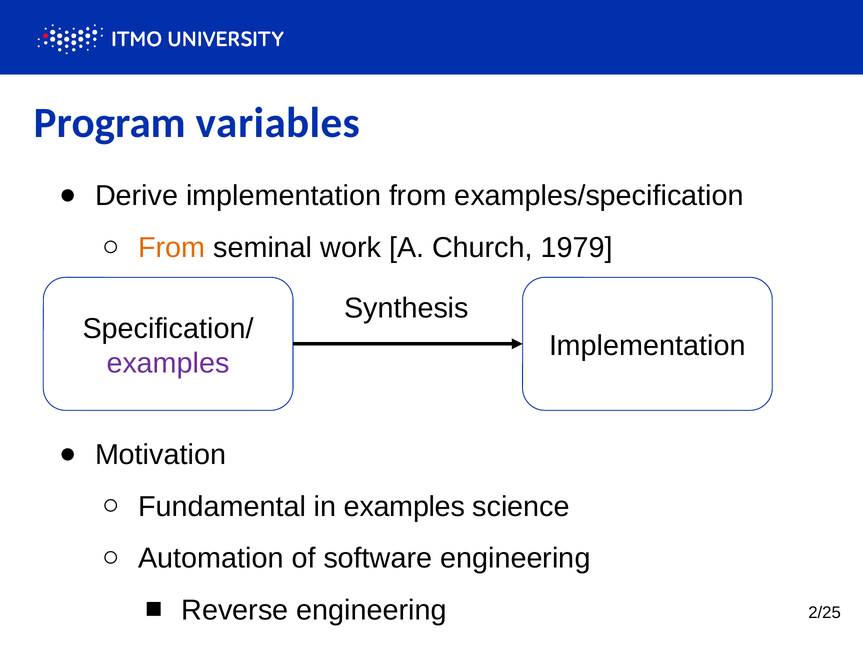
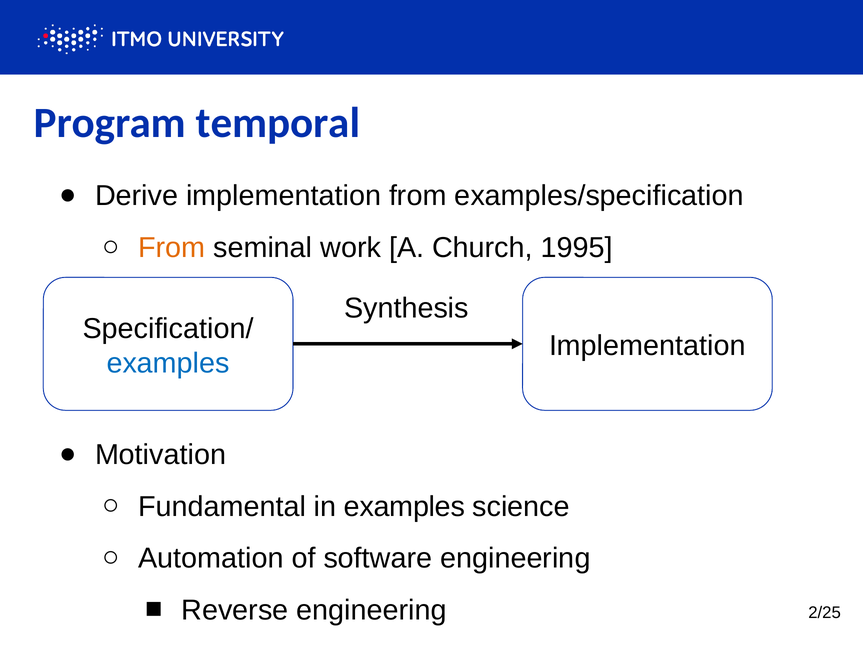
variables: variables -> temporal
1979: 1979 -> 1995
examples at (168, 363) colour: purple -> blue
